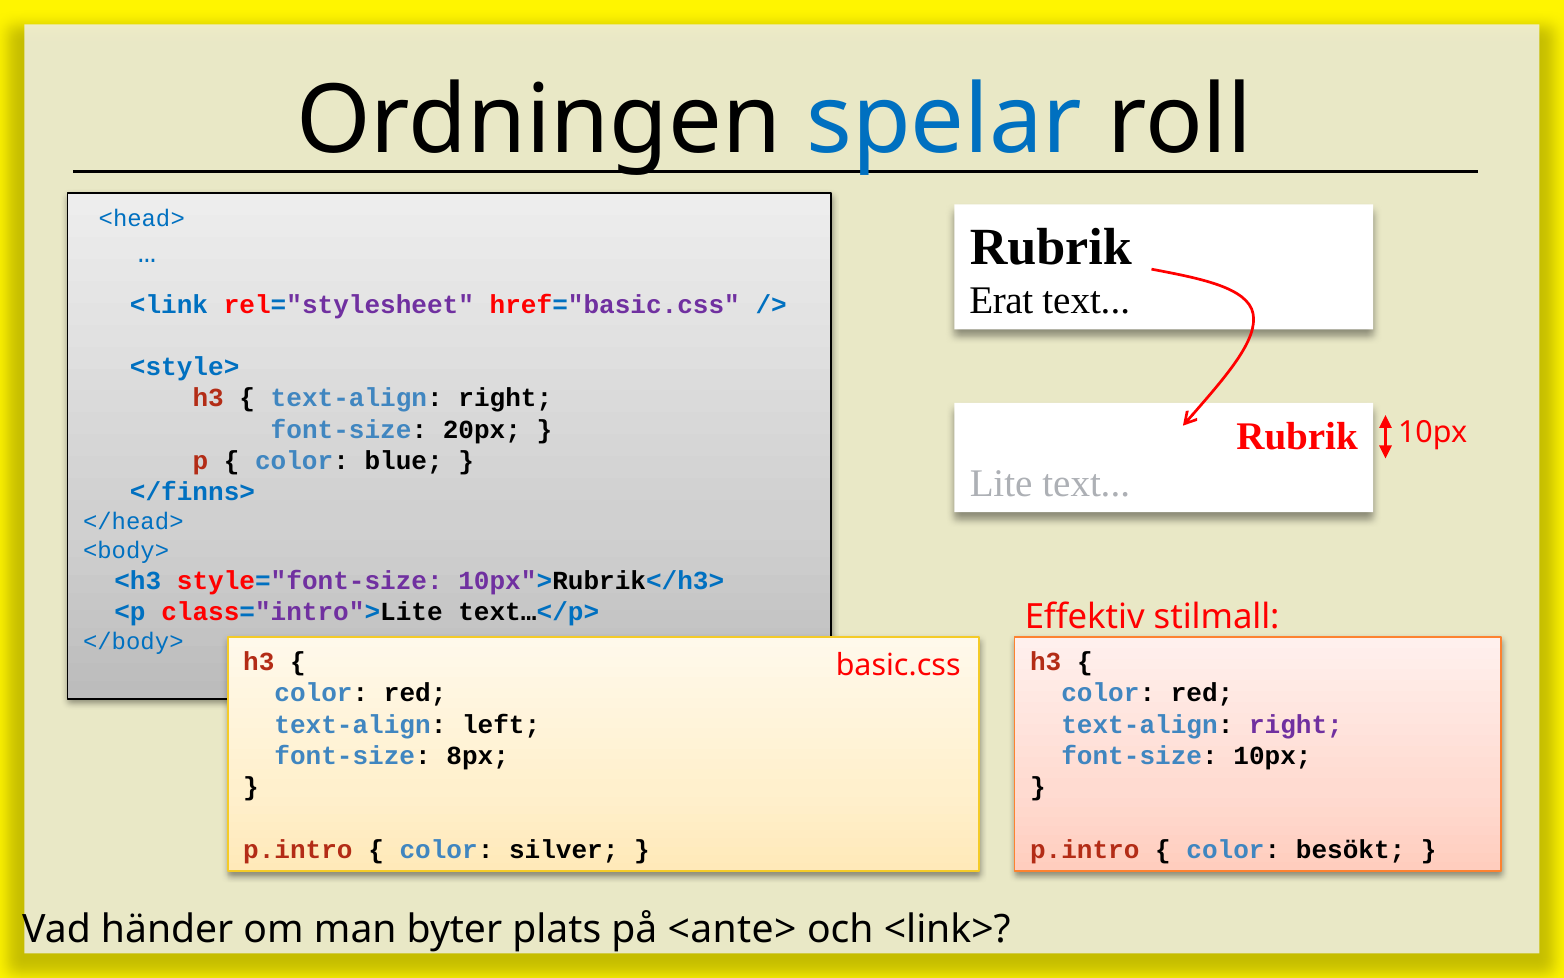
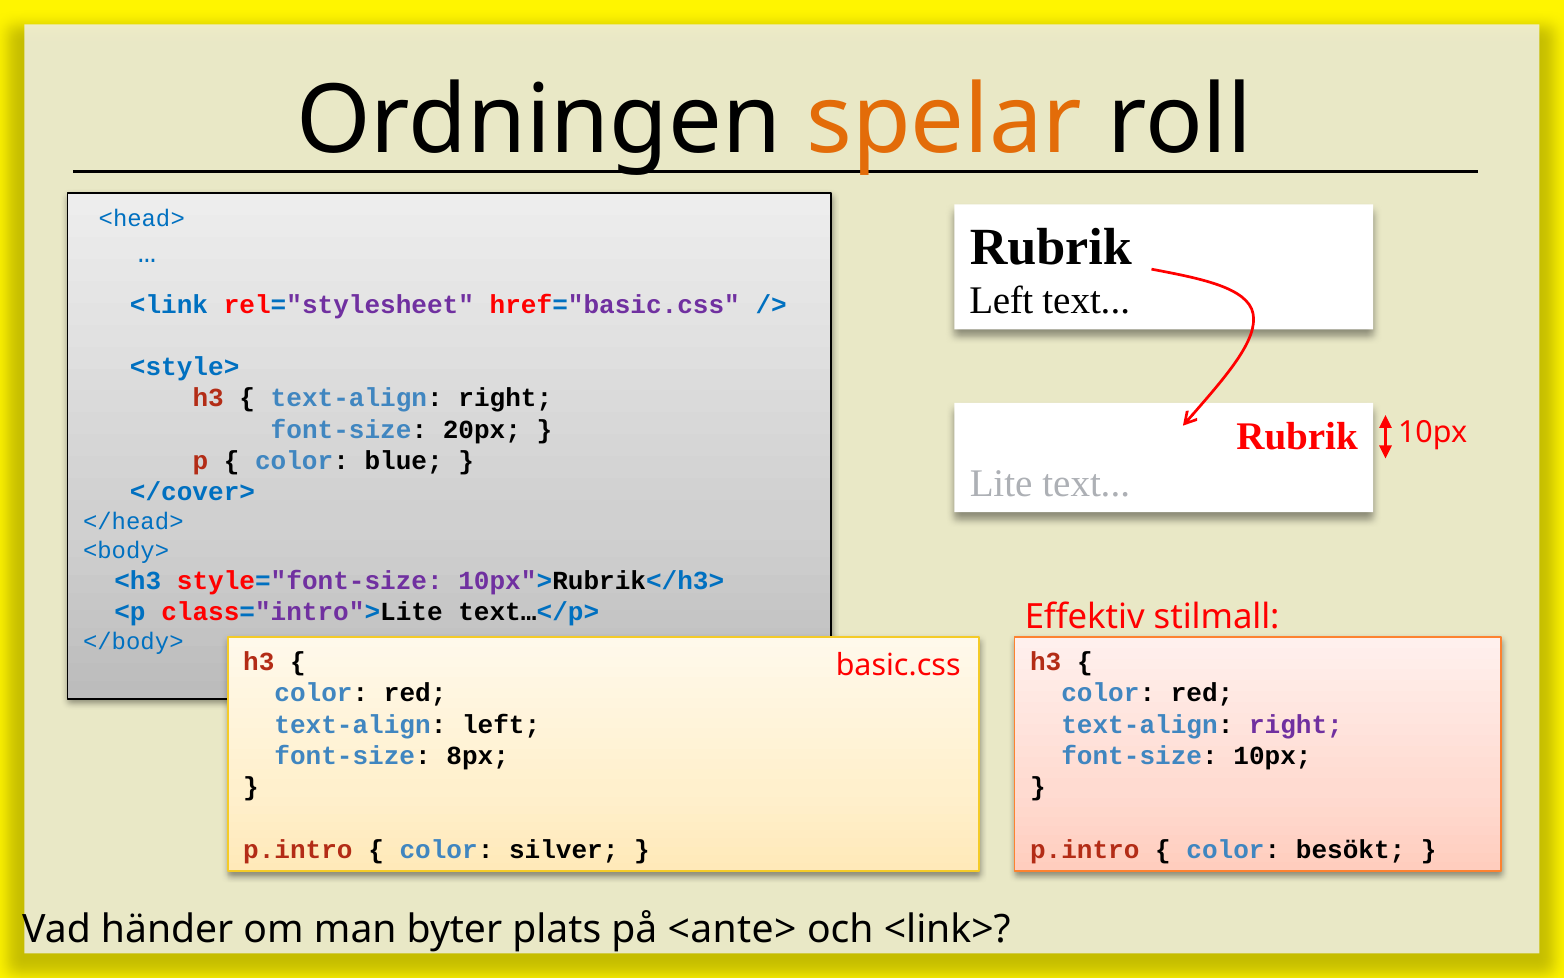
spelar colour: blue -> orange
Erat at (1001, 301): Erat -> Left
</finns>: </finns> -> </cover>
